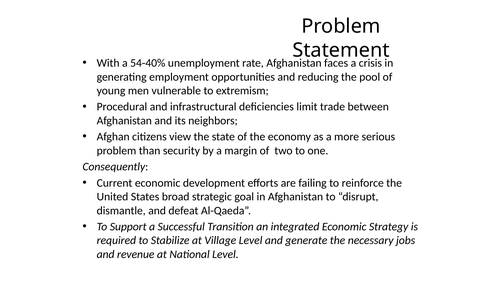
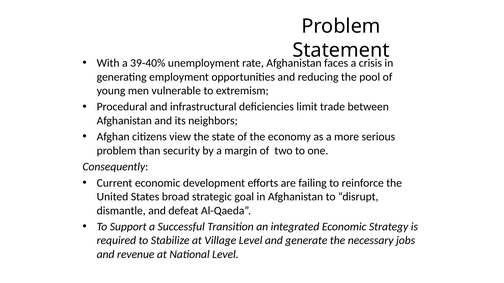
54-40%: 54-40% -> 39-40%
